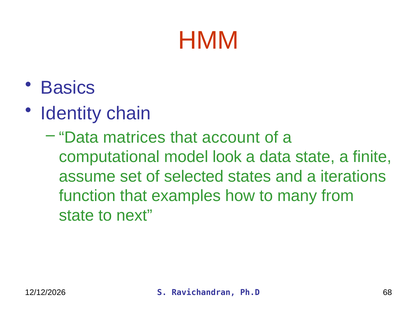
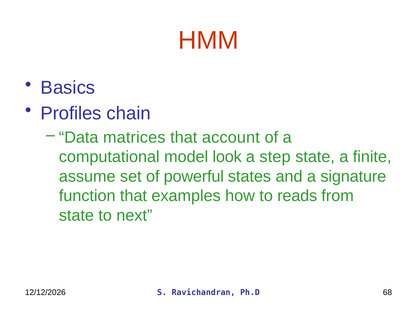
Identity: Identity -> Profiles
data: data -> step
selected: selected -> powerful
iterations: iterations -> signature
many: many -> reads
